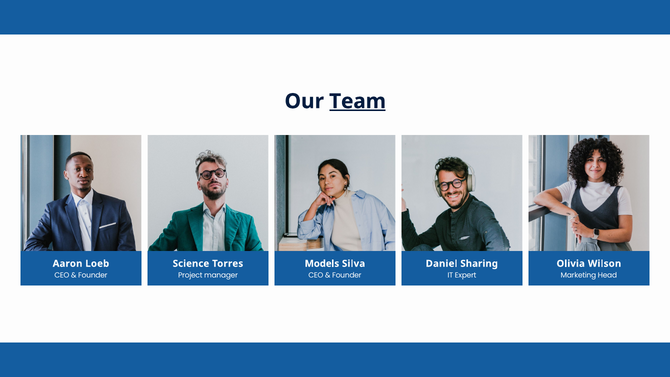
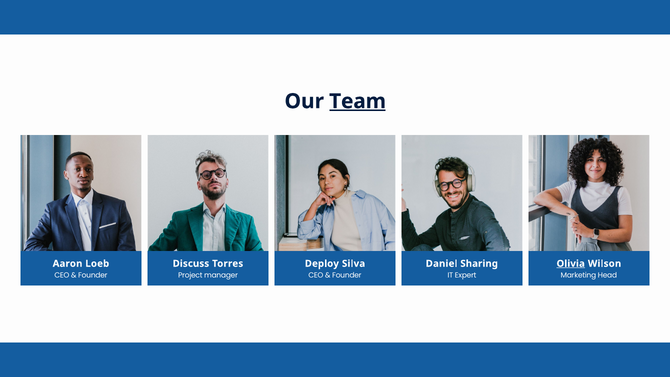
Science: Science -> Discuss
Models: Models -> Deploy
Olivia underline: none -> present
